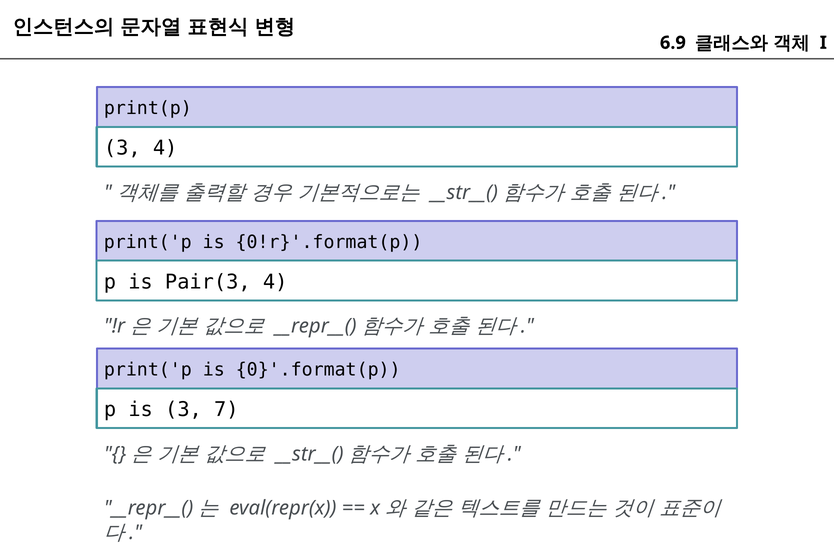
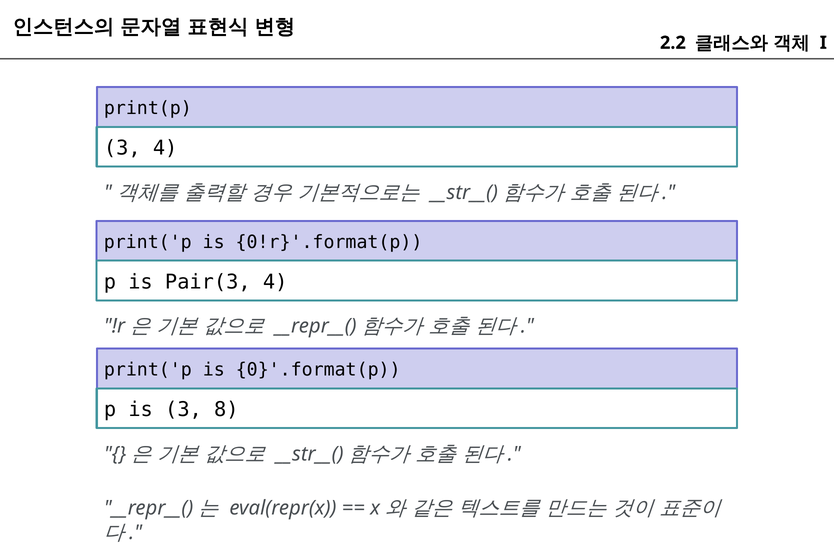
6.9: 6.9 -> 2.2
7: 7 -> 8
